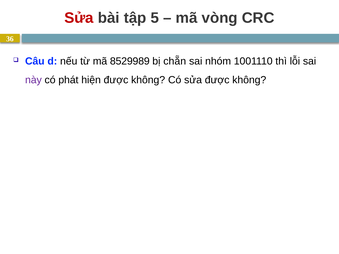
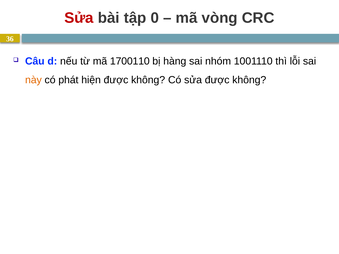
5: 5 -> 0
8529989: 8529989 -> 1700110
chẵn: chẵn -> hàng
này colour: purple -> orange
